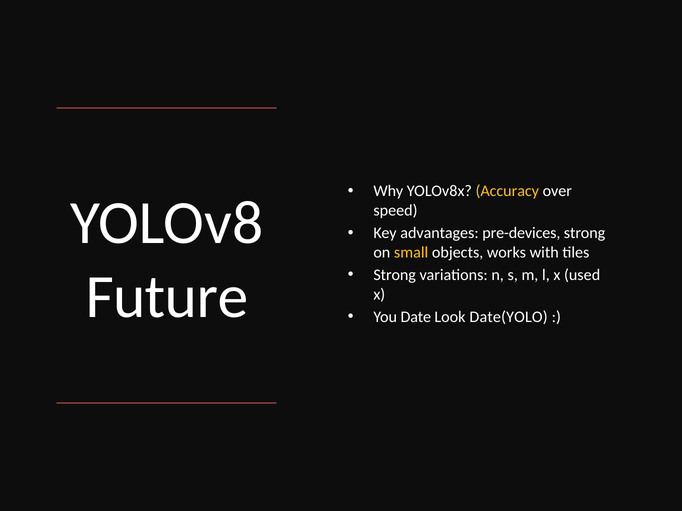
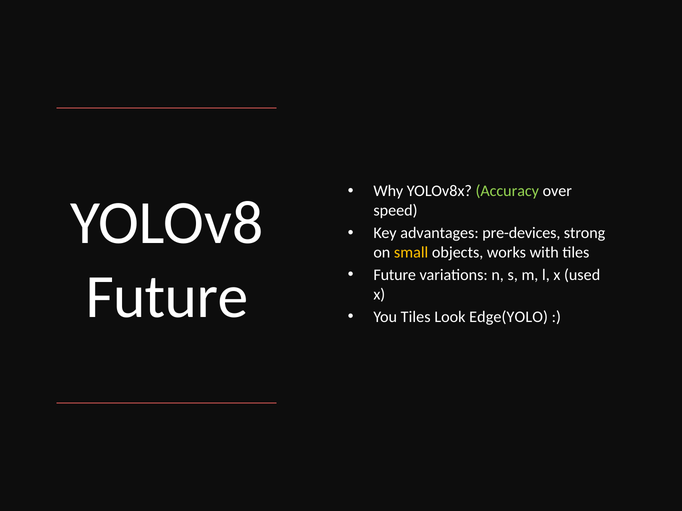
Accuracy colour: yellow -> light green
Strong at (395, 275): Strong -> Future
You Date: Date -> Tiles
Date(YOLO: Date(YOLO -> Edge(YOLO
